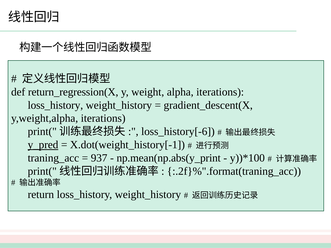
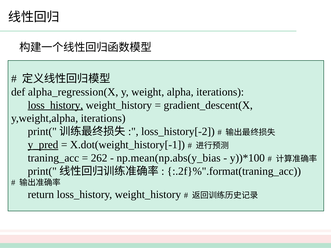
return_regression(X: return_regression(X -> alpha_regression(X
loss_history at (55, 105) underline: none -> present
loss_history[-6: loss_history[-6 -> loss_history[-2
937: 937 -> 262
np.mean(np.abs(y_print: np.mean(np.abs(y_print -> np.mean(np.abs(y_bias
